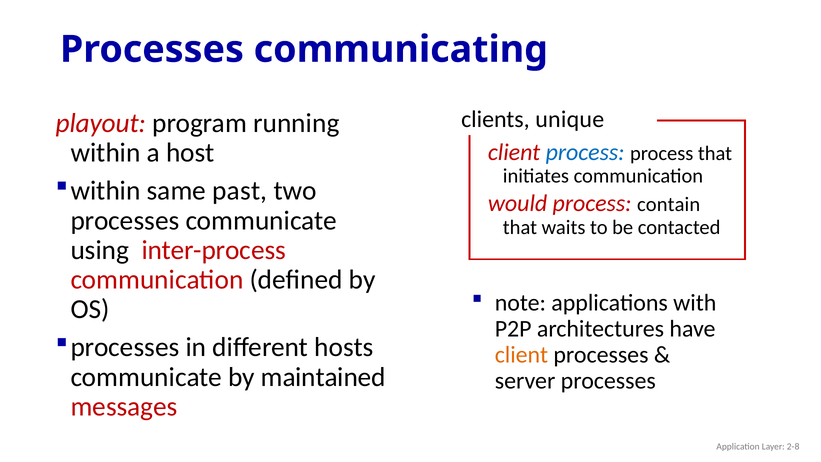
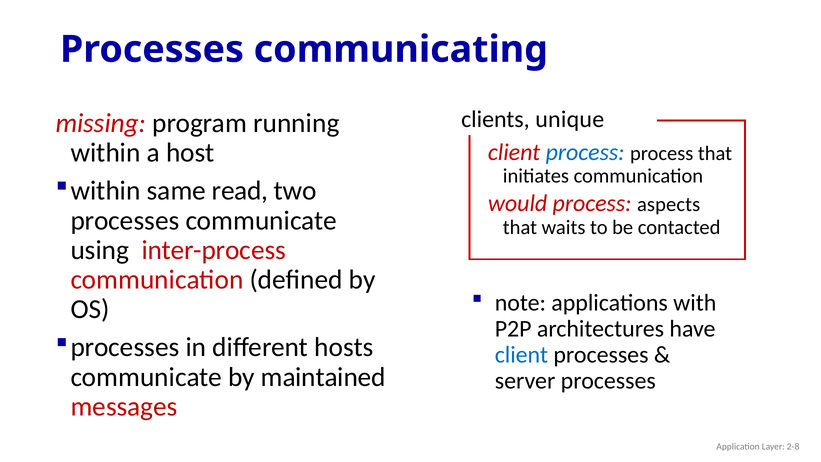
playout: playout -> missing
past: past -> read
contain: contain -> aspects
client at (521, 355) colour: orange -> blue
